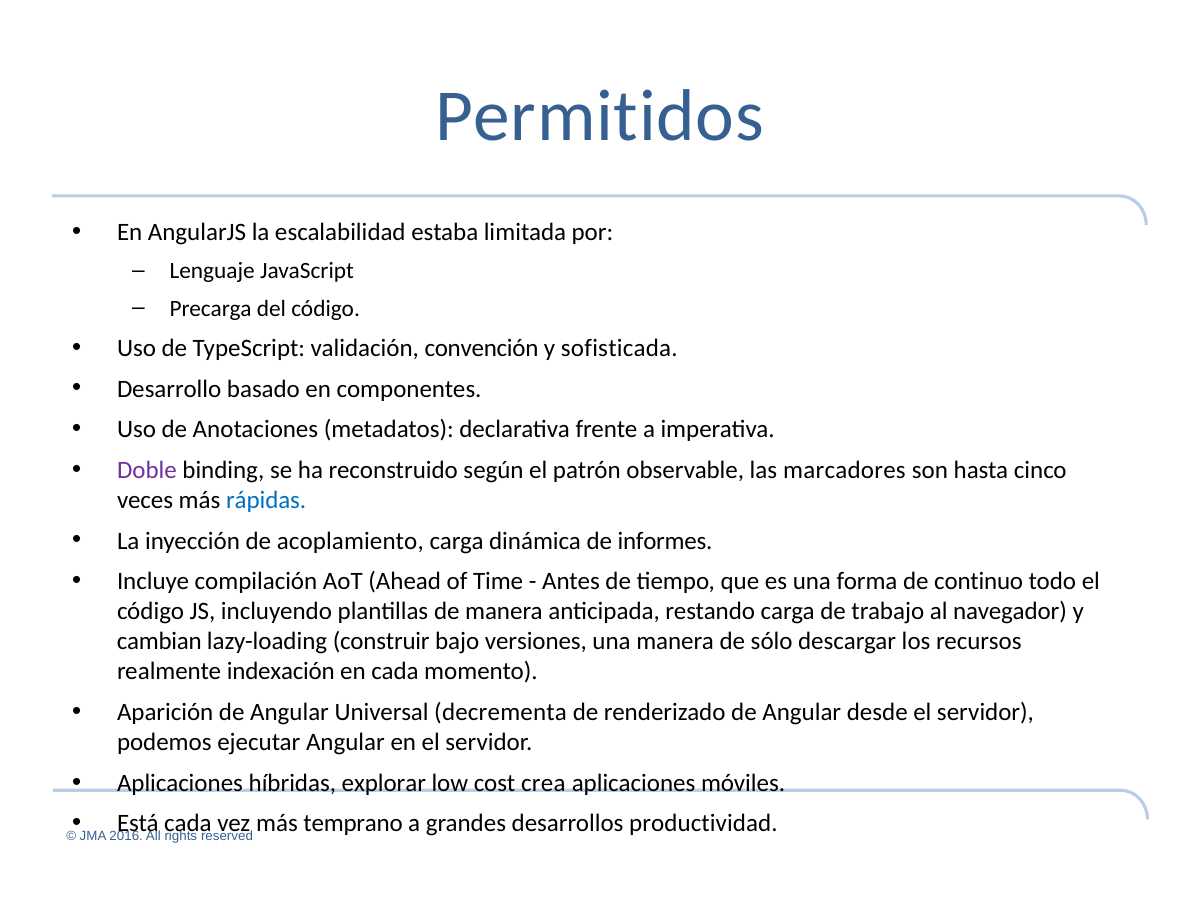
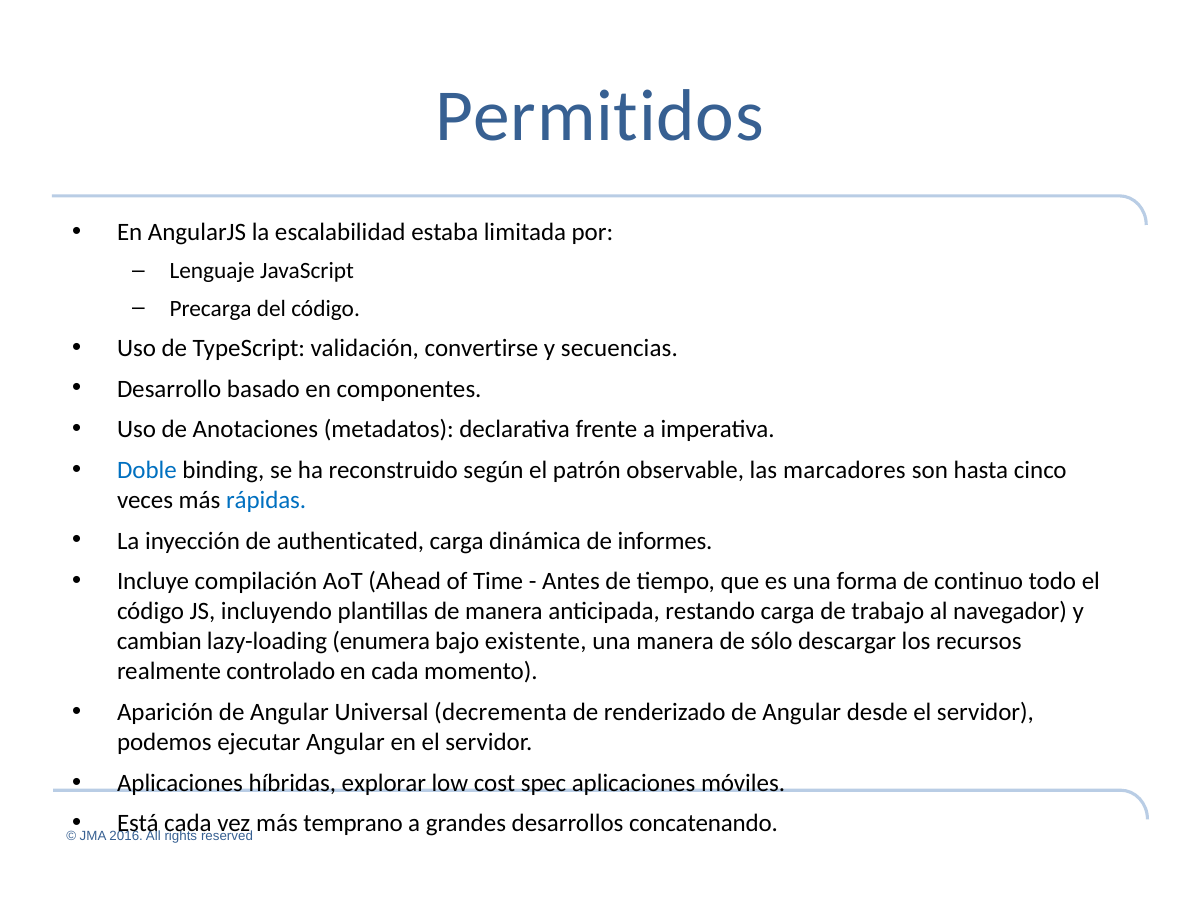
convención: convención -> convertirse
sofisticada: sofisticada -> secuencias
Doble colour: purple -> blue
acoplamiento: acoplamiento -> authenticated
construir: construir -> enumera
versiones: versiones -> existente
indexación: indexación -> controlado
crea: crea -> spec
productividad: productividad -> concatenando
